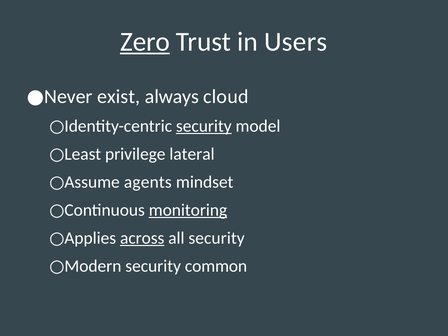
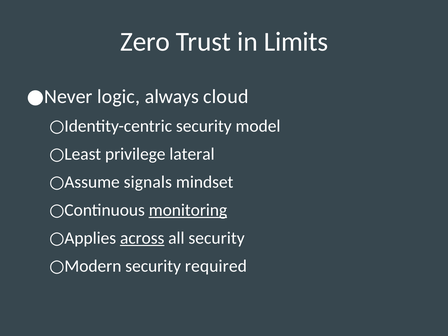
Zero underline: present -> none
Users: Users -> Limits
exist: exist -> logic
security at (204, 126) underline: present -> none
agents: agents -> signals
common: common -> required
